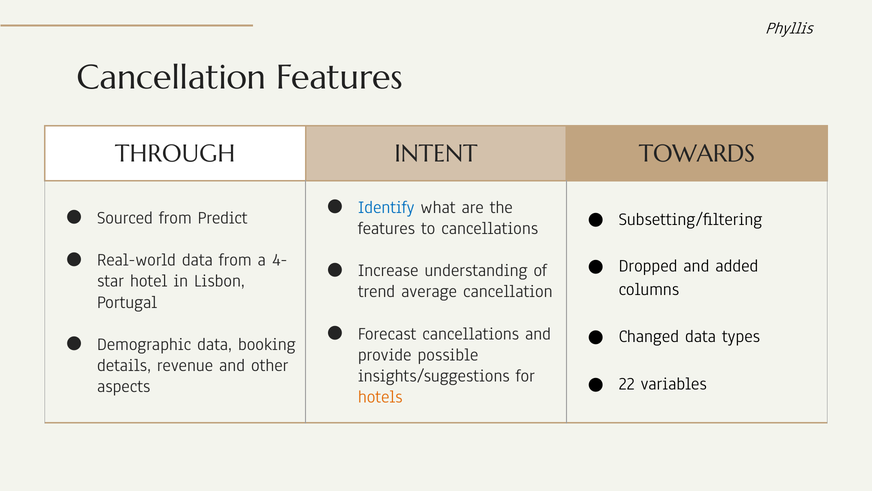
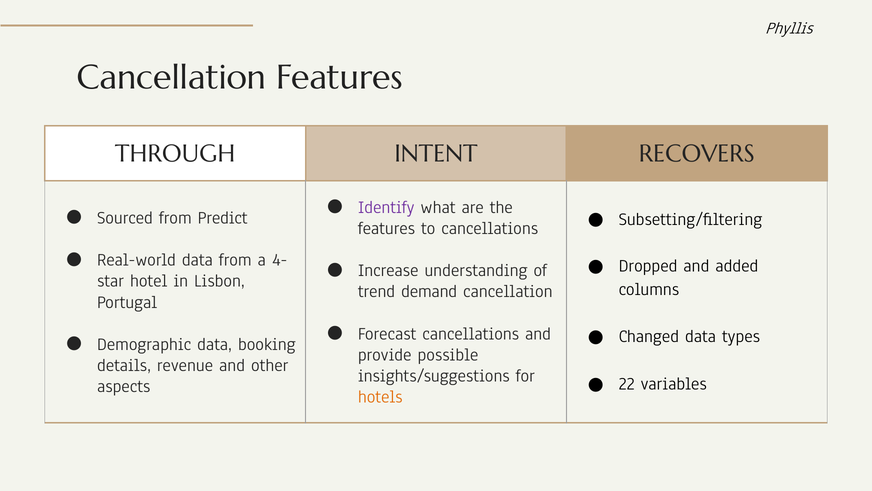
TOWARDS: TOWARDS -> RECOVERS
Identify colour: blue -> purple
average: average -> demand
